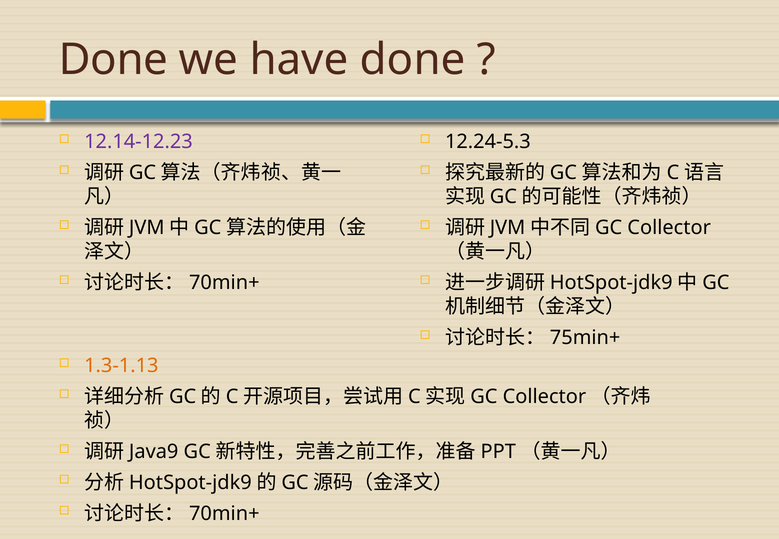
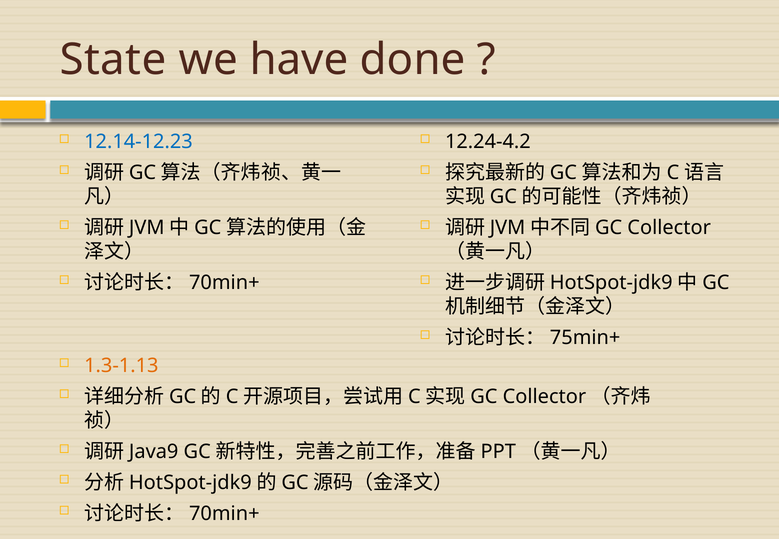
Done at (113, 60): Done -> State
12.14-12.23 colour: purple -> blue
12.24-5.3: 12.24-5.3 -> 12.24-4.2
